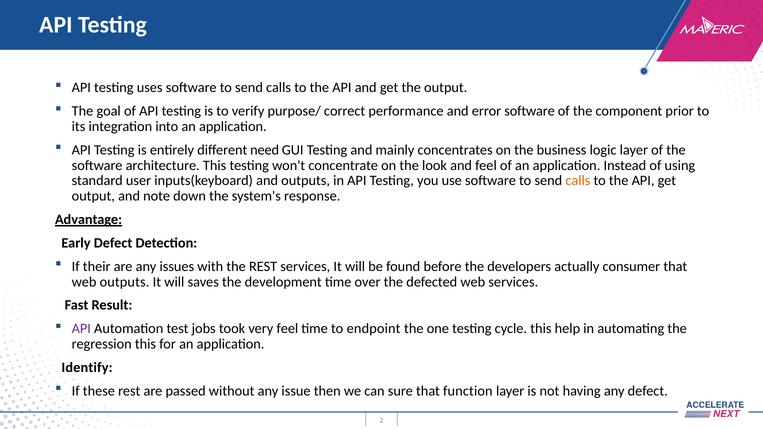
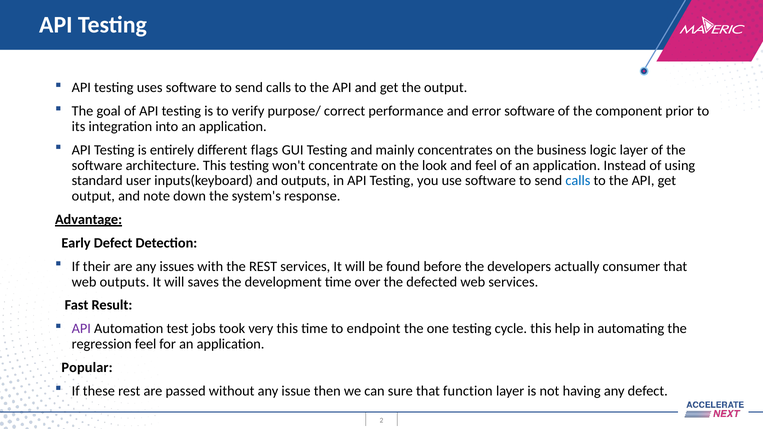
need: need -> flags
calls at (578, 181) colour: orange -> blue
very feel: feel -> this
regression this: this -> feel
Identify: Identify -> Popular
